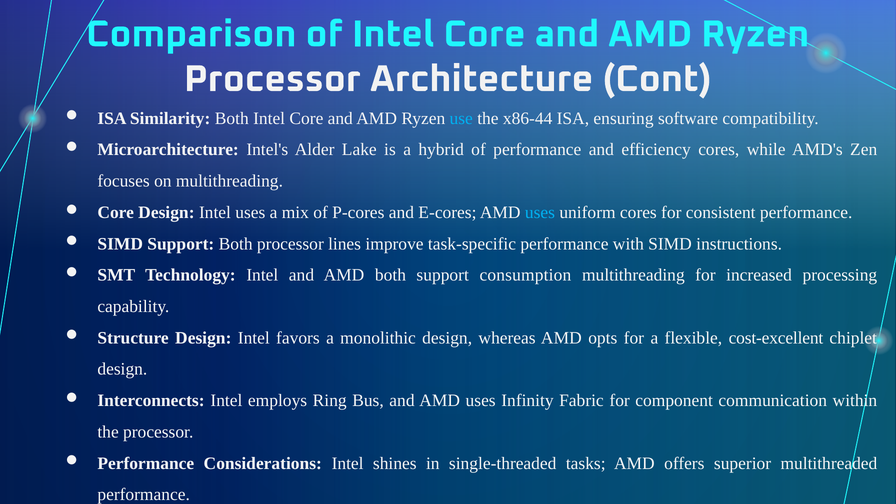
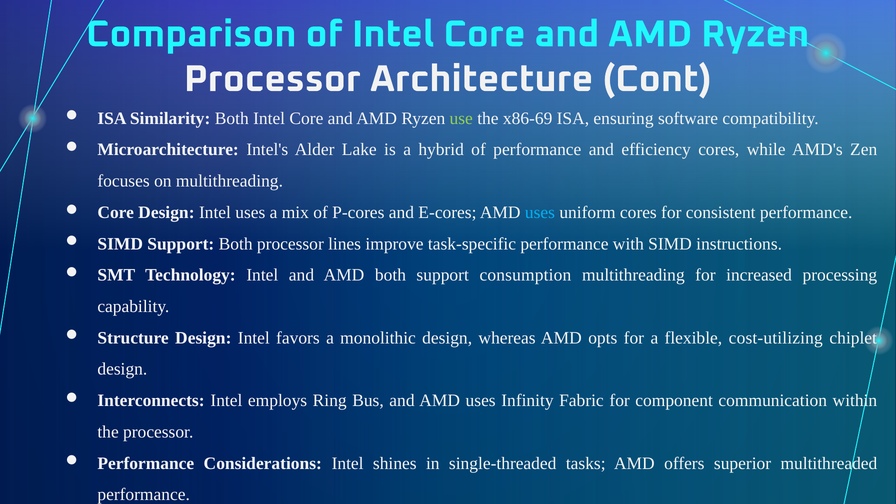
use colour: light blue -> light green
x86-44: x86-44 -> x86-69
cost-excellent: cost-excellent -> cost-utilizing
